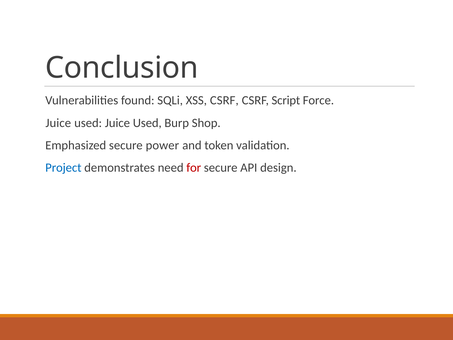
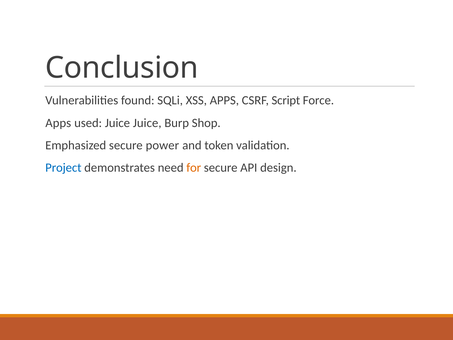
XSS CSRF: CSRF -> APPS
Juice at (58, 123): Juice -> Apps
used Juice Used: Used -> Juice
for colour: red -> orange
